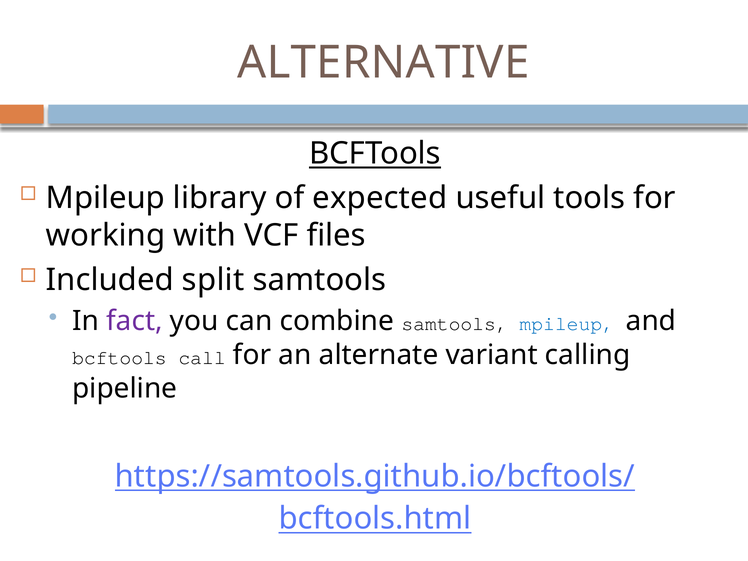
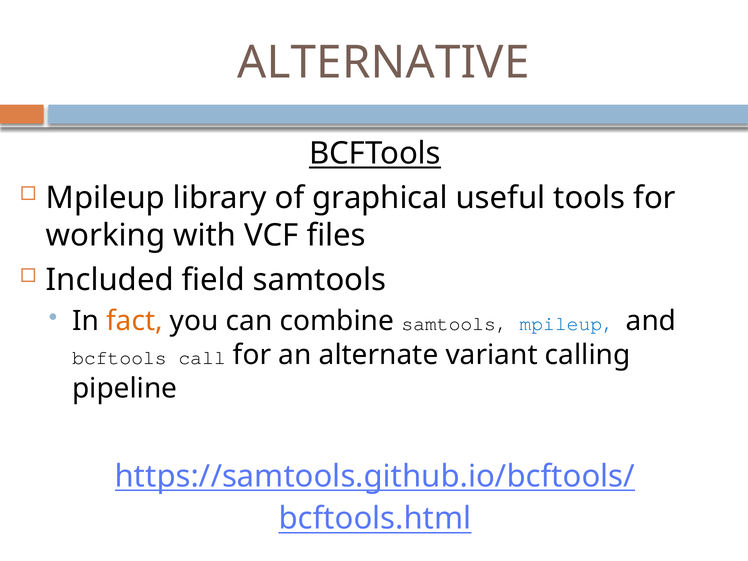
expected: expected -> graphical
split: split -> field
fact colour: purple -> orange
